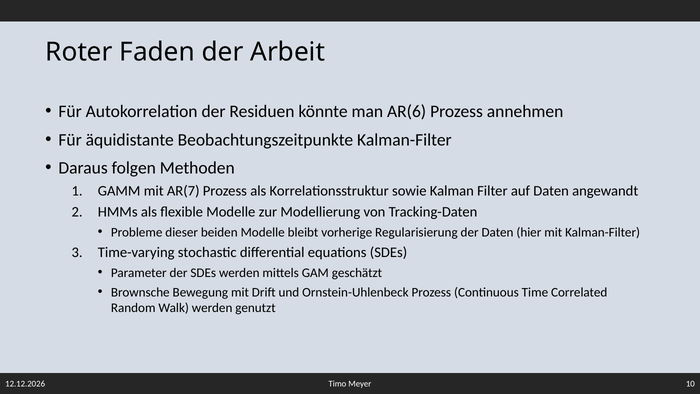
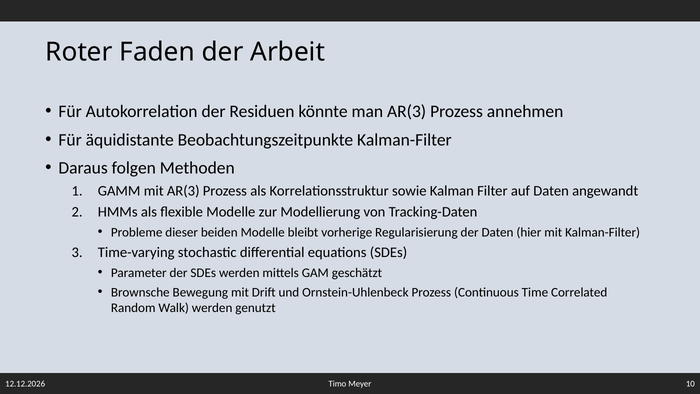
man AR(6: AR(6 -> AR(3
mit AR(7: AR(7 -> AR(3
